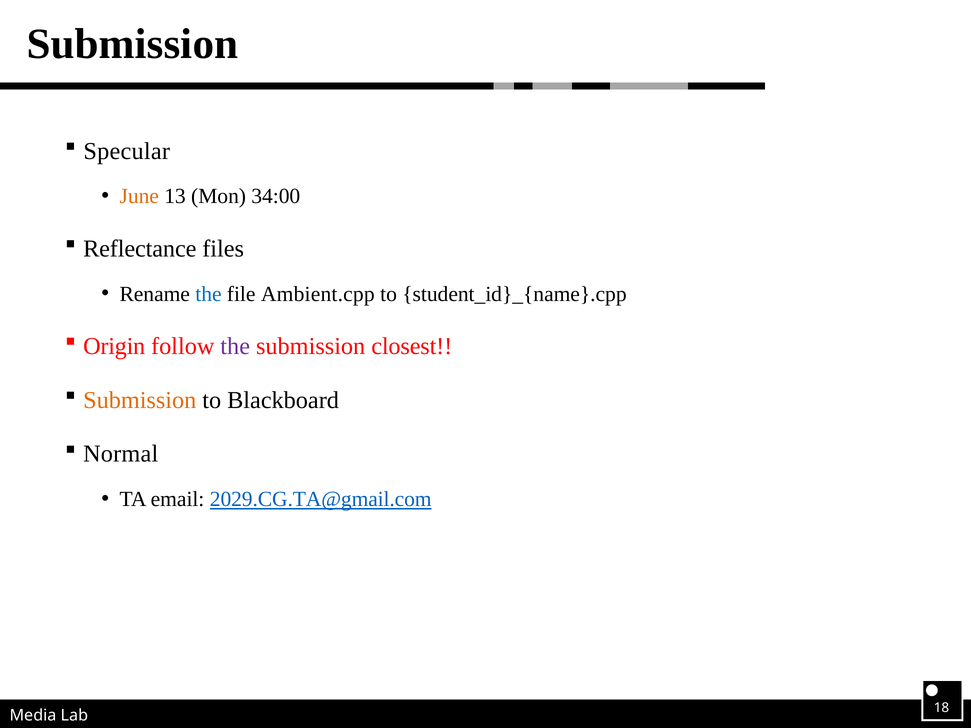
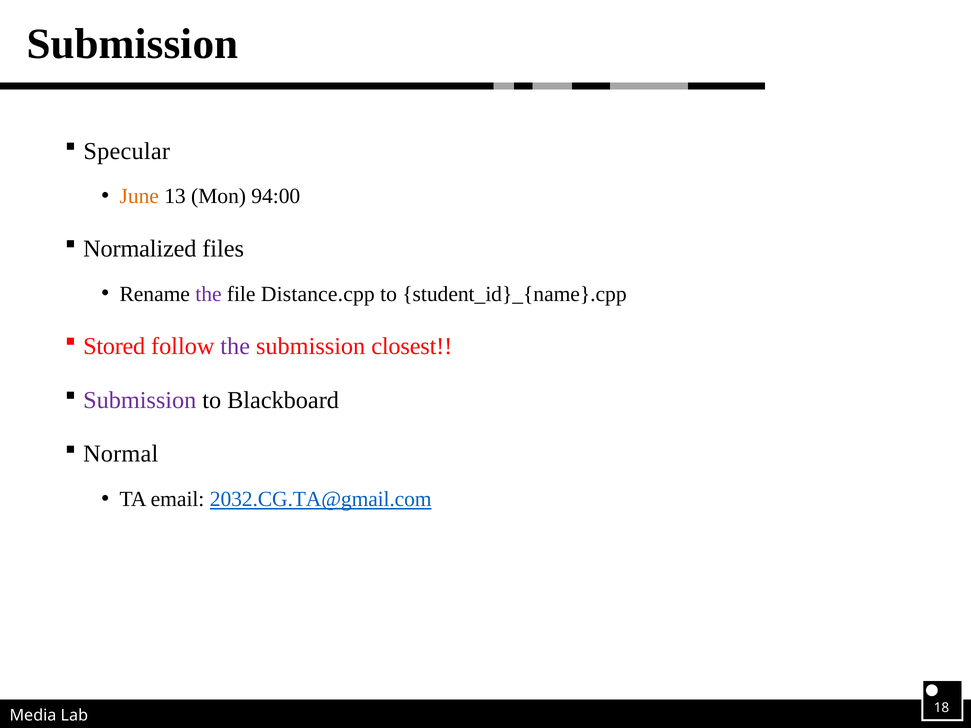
34:00: 34:00 -> 94:00
Reflectance: Reflectance -> Normalized
the at (208, 294) colour: blue -> purple
Ambient.cpp: Ambient.cpp -> Distance.cpp
Origin: Origin -> Stored
Submission at (140, 400) colour: orange -> purple
2029.CG.TA@gmail.com: 2029.CG.TA@gmail.com -> 2032.CG.TA@gmail.com
